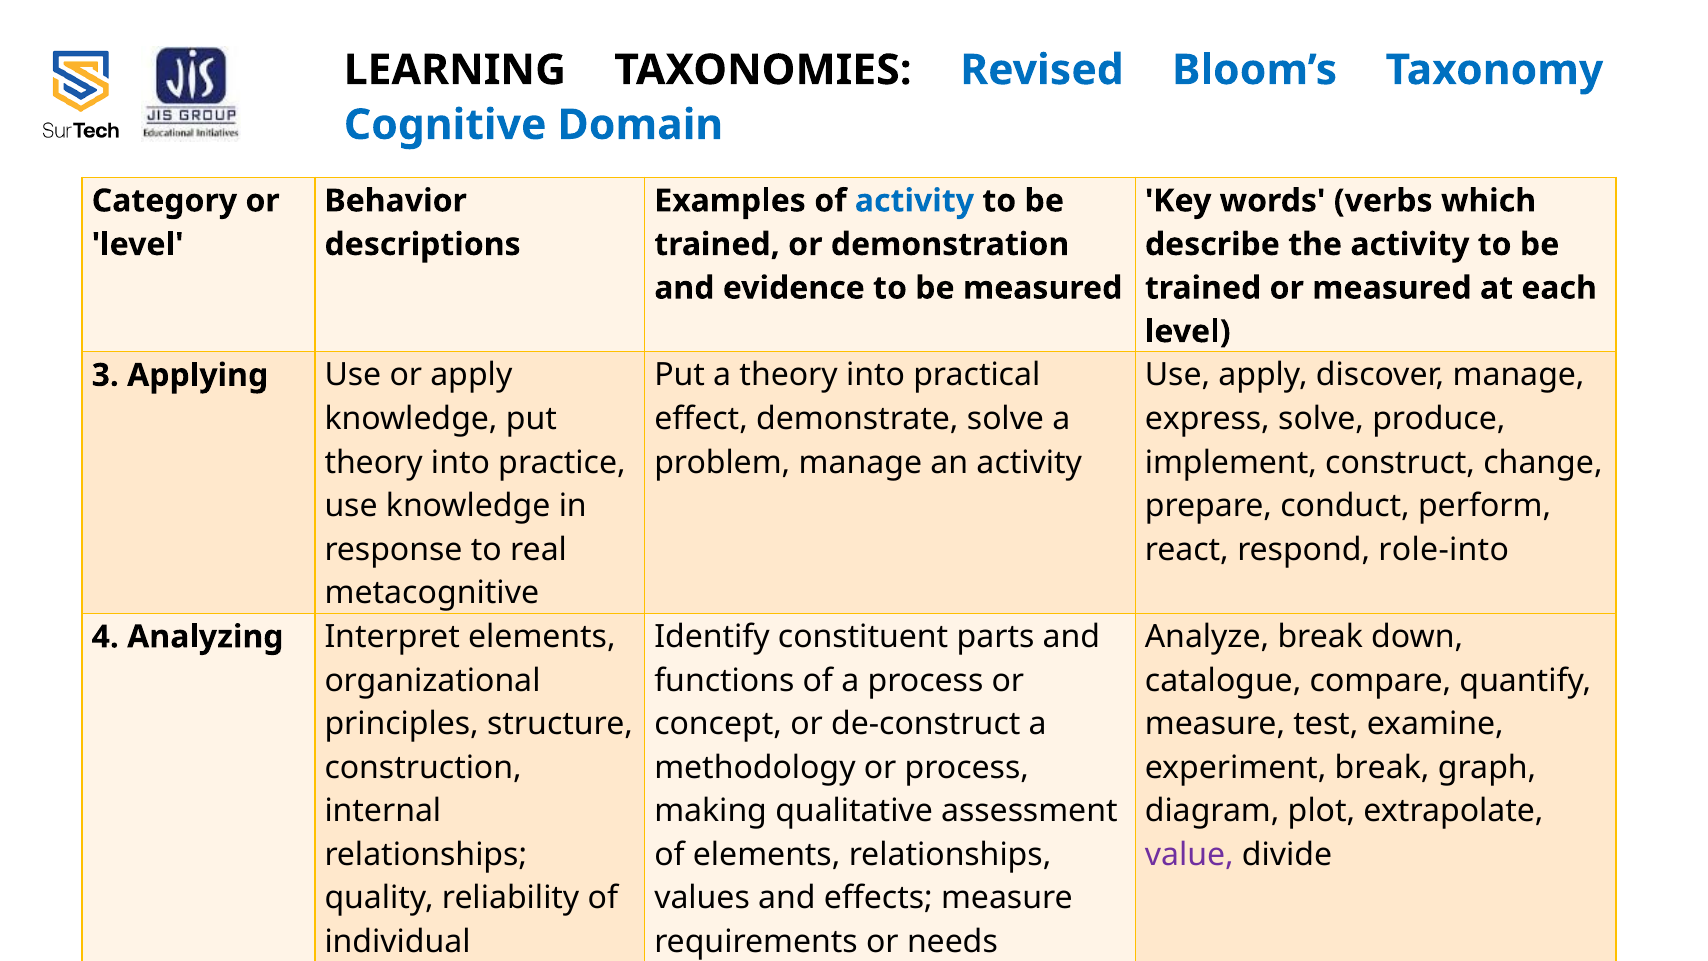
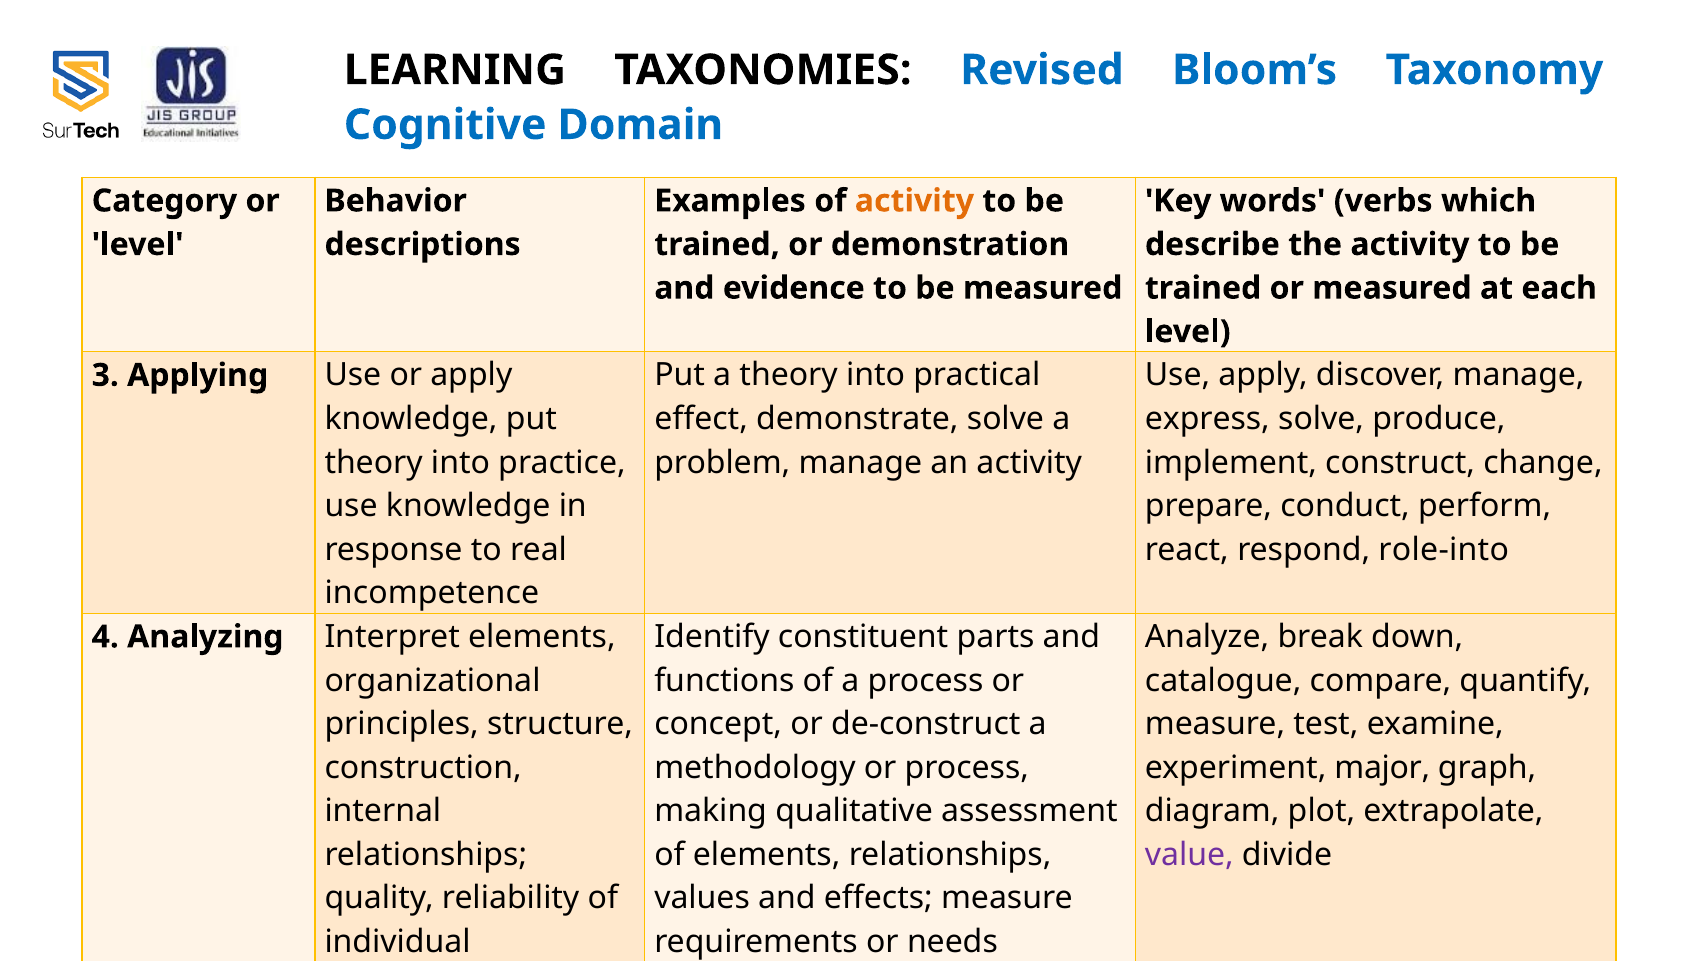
activity at (914, 201) colour: blue -> orange
metacognitive: metacognitive -> incompetence
experiment break: break -> major
